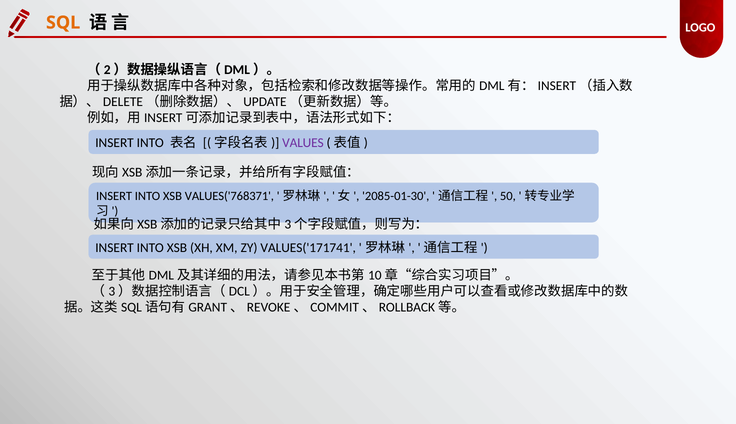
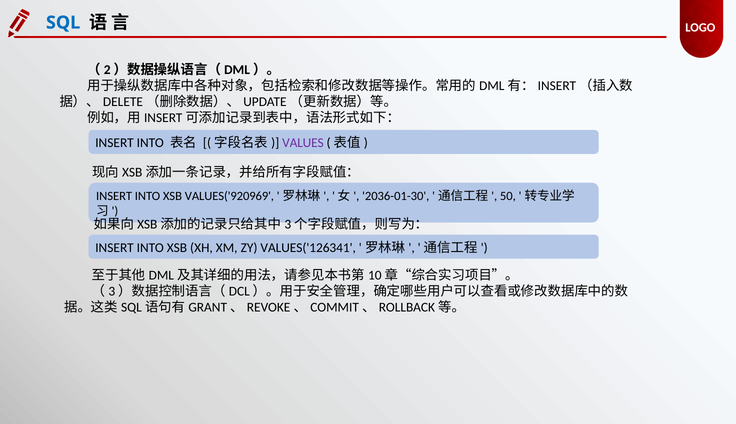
SQL colour: orange -> blue
VALUES('768371: VALUES('768371 -> VALUES('920969
2085-01-30: 2085-01-30 -> 2036-01-30
VALUES('171741: VALUES('171741 -> VALUES('126341
